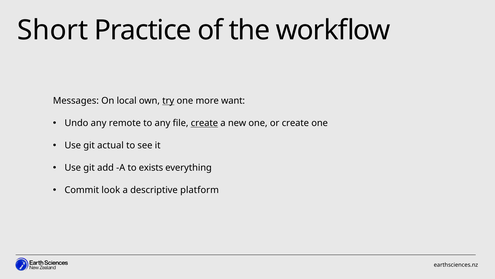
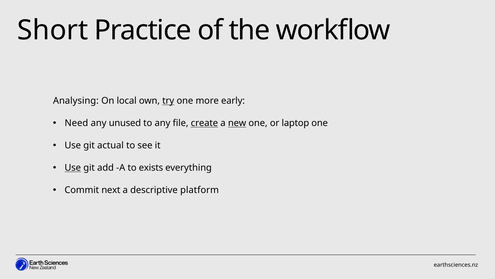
Messages: Messages -> Analysing
want: want -> early
Undo: Undo -> Need
remote: remote -> unused
new underline: none -> present
or create: create -> laptop
Use at (73, 167) underline: none -> present
look: look -> next
